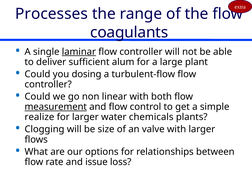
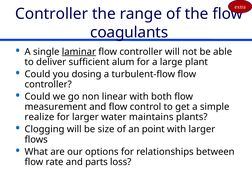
Processes at (52, 14): Processes -> Controller
measurement underline: present -> none
chemicals: chemicals -> maintains
valve: valve -> point
issue: issue -> parts
